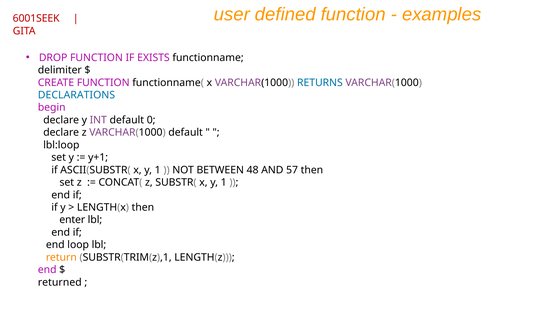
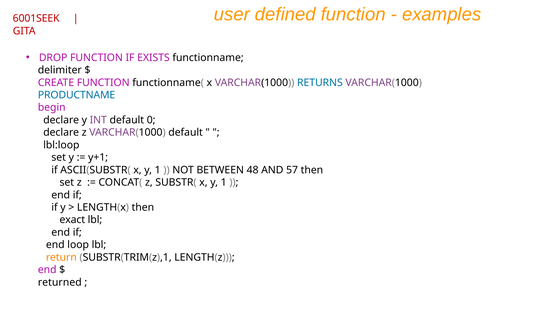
DECLARATIONS: DECLARATIONS -> PRODUCTNAME
enter: enter -> exact
